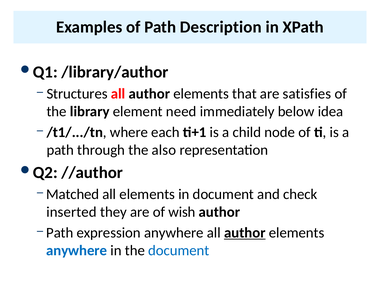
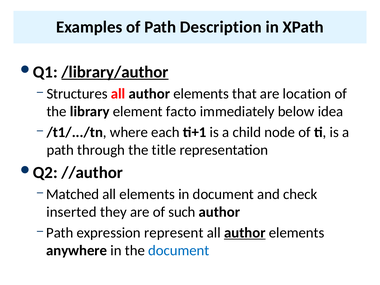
/library/author underline: none -> present
satisfies: satisfies -> location
need: need -> facto
also: also -> title
wish: wish -> such
expression anywhere: anywhere -> represent
anywhere at (77, 251) colour: blue -> black
